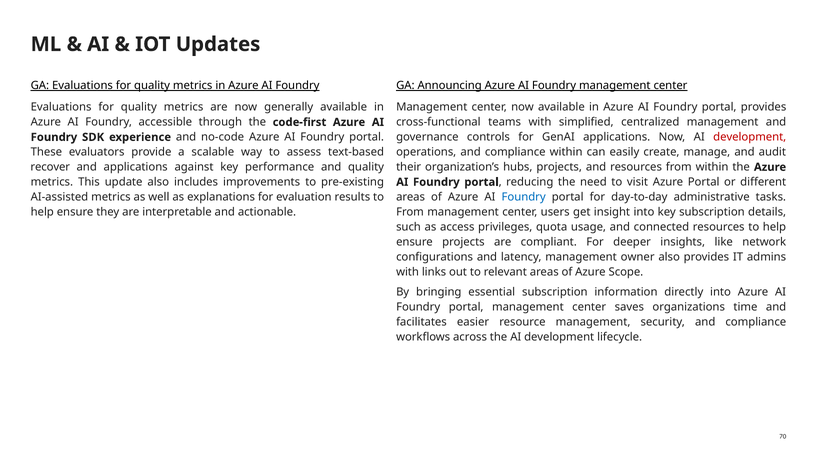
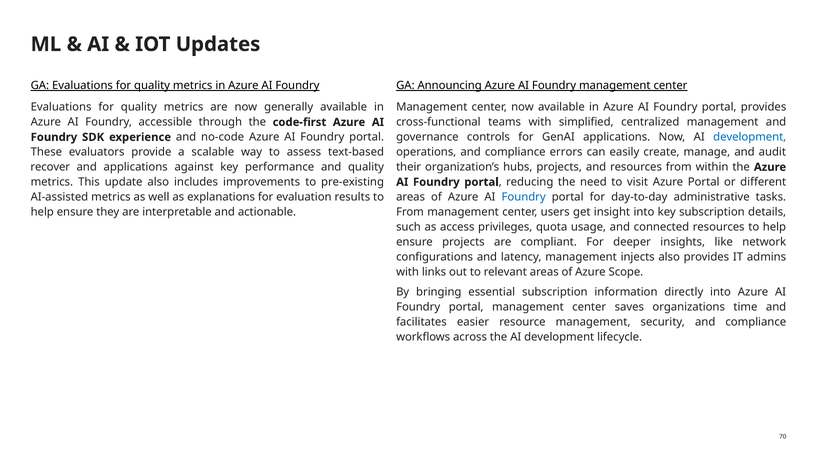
development at (750, 137) colour: red -> blue
compliance within: within -> errors
owner: owner -> injects
